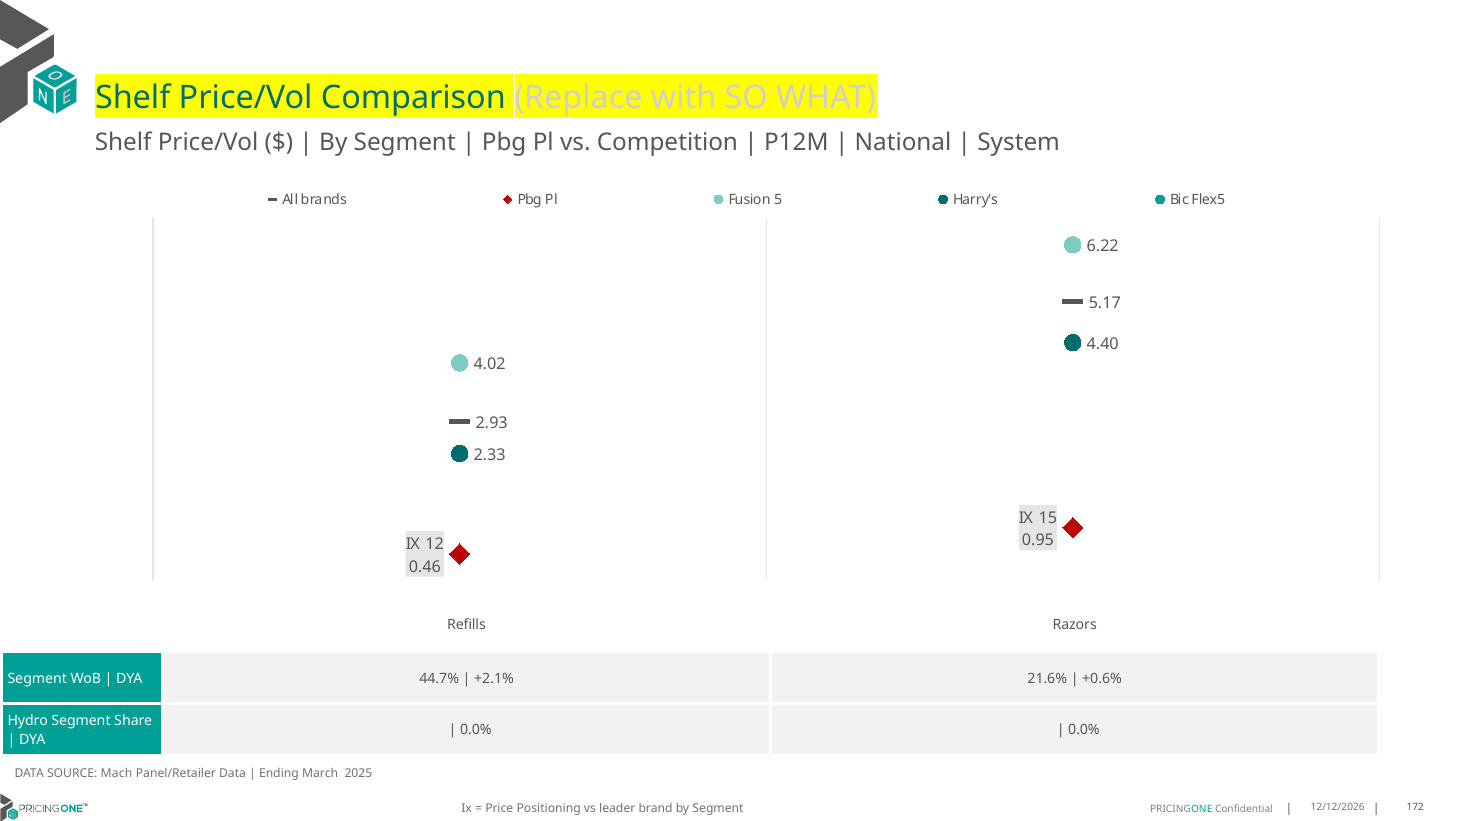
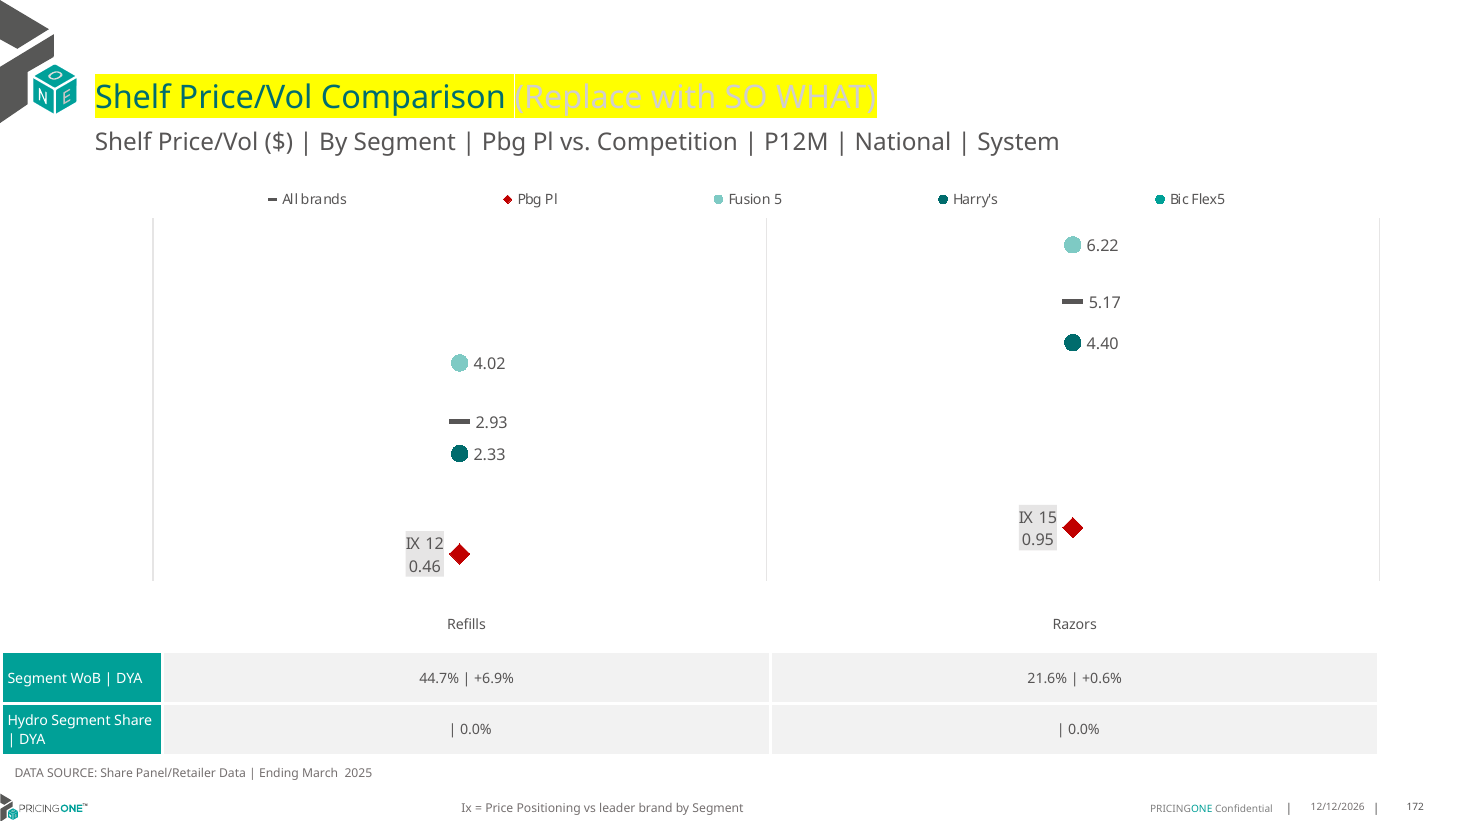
+2.1%: +2.1% -> +6.9%
SOURCE Mach: Mach -> Share
